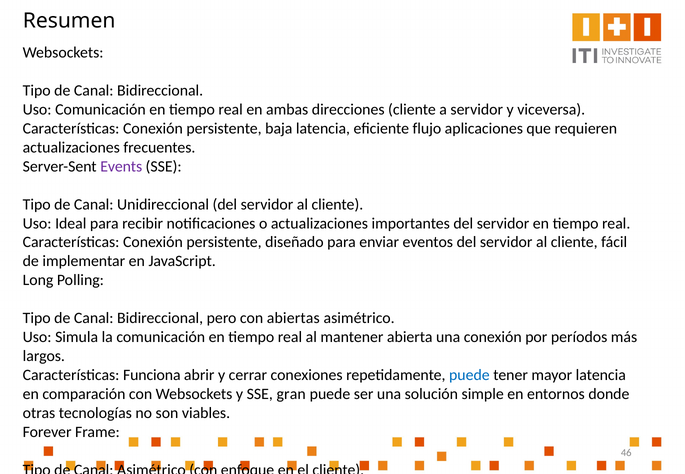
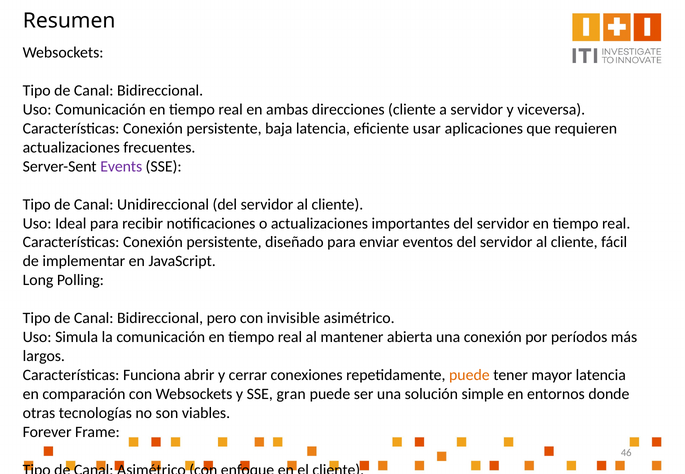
flujo: flujo -> usar
con abiertas: abiertas -> invisible
puede at (469, 375) colour: blue -> orange
